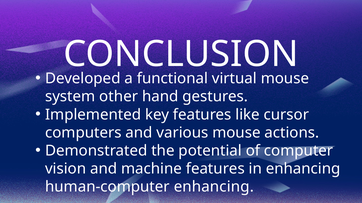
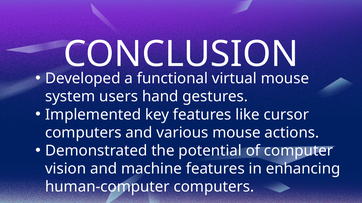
other: other -> users
human-computer enhancing: enhancing -> computers
